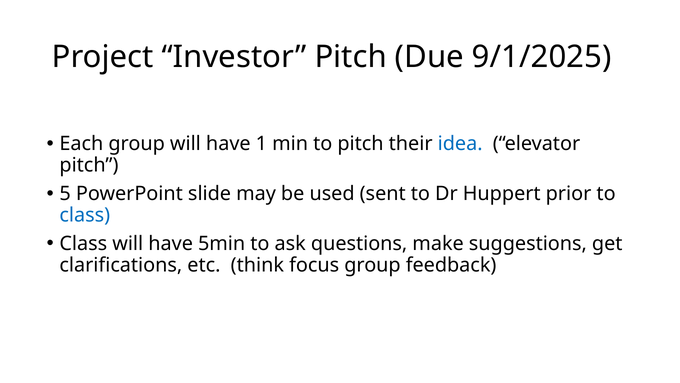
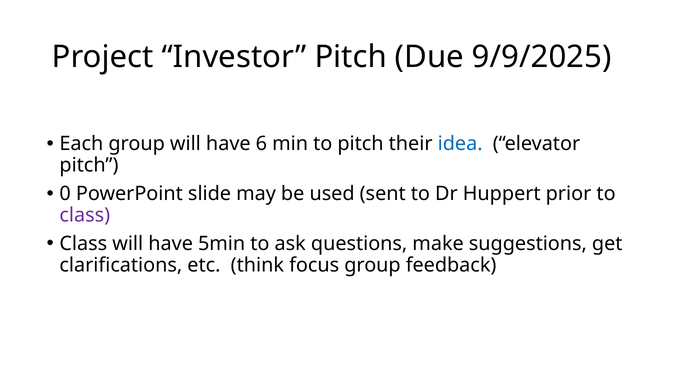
9/1/2025: 9/1/2025 -> 9/9/2025
1: 1 -> 6
5: 5 -> 0
class at (85, 215) colour: blue -> purple
